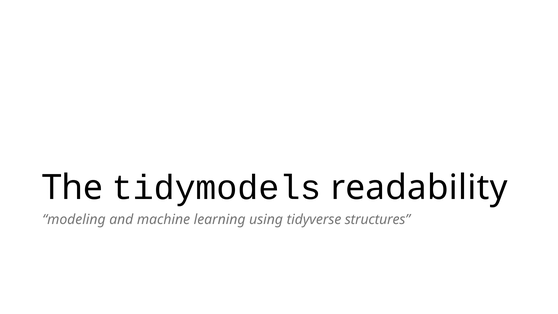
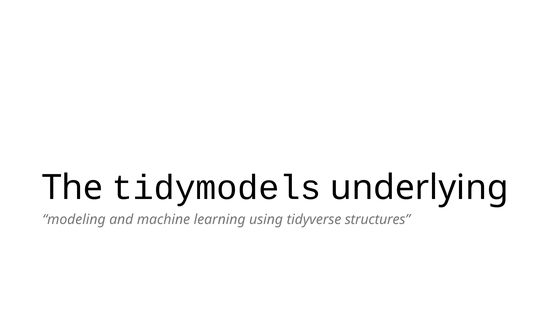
readability: readability -> underlying
